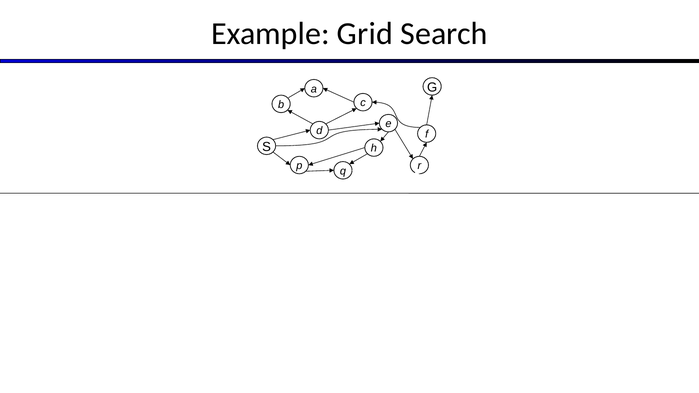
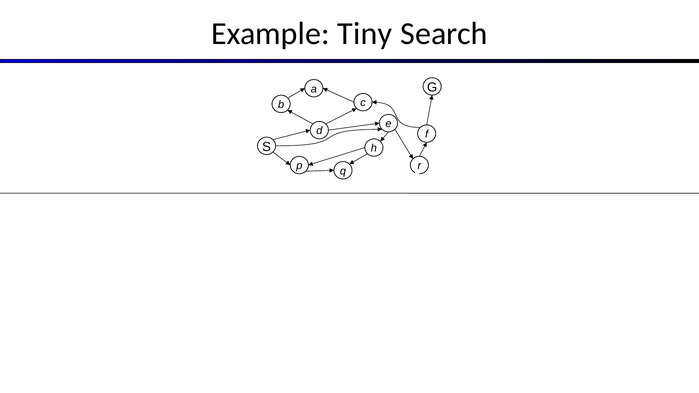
Grid: Grid -> Tiny
